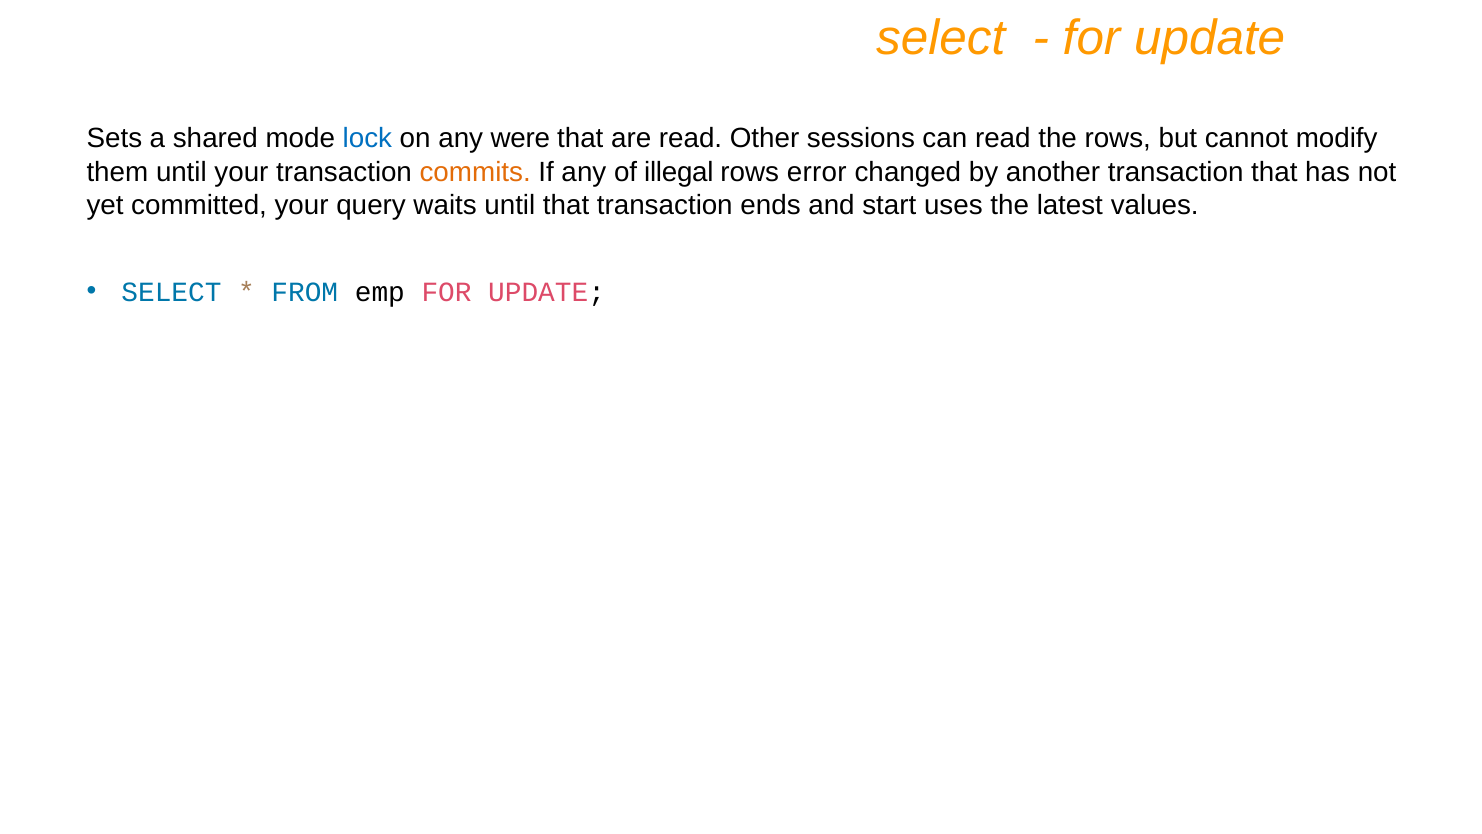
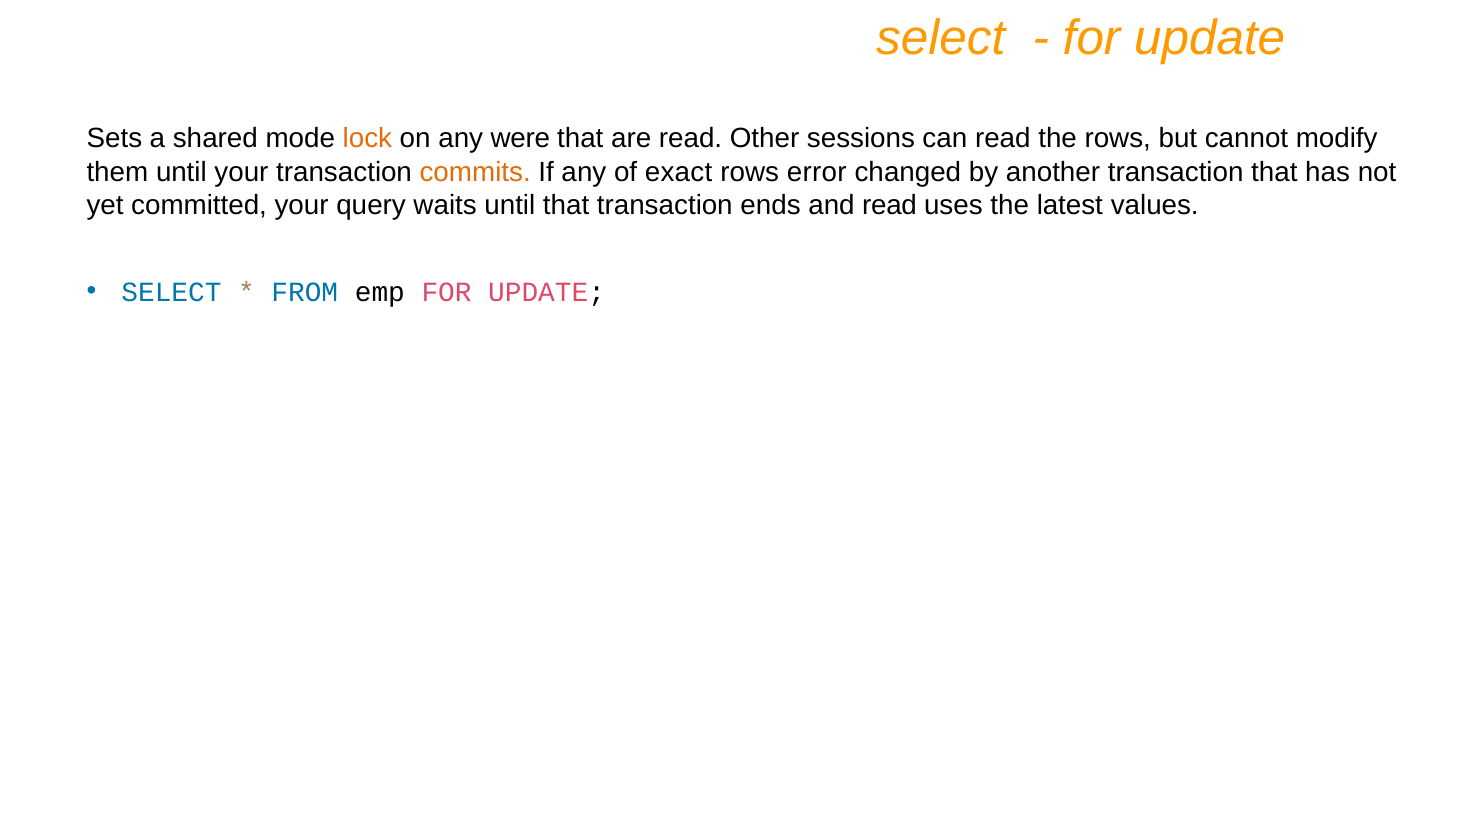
lock colour: blue -> orange
illegal: illegal -> exact
and start: start -> read
